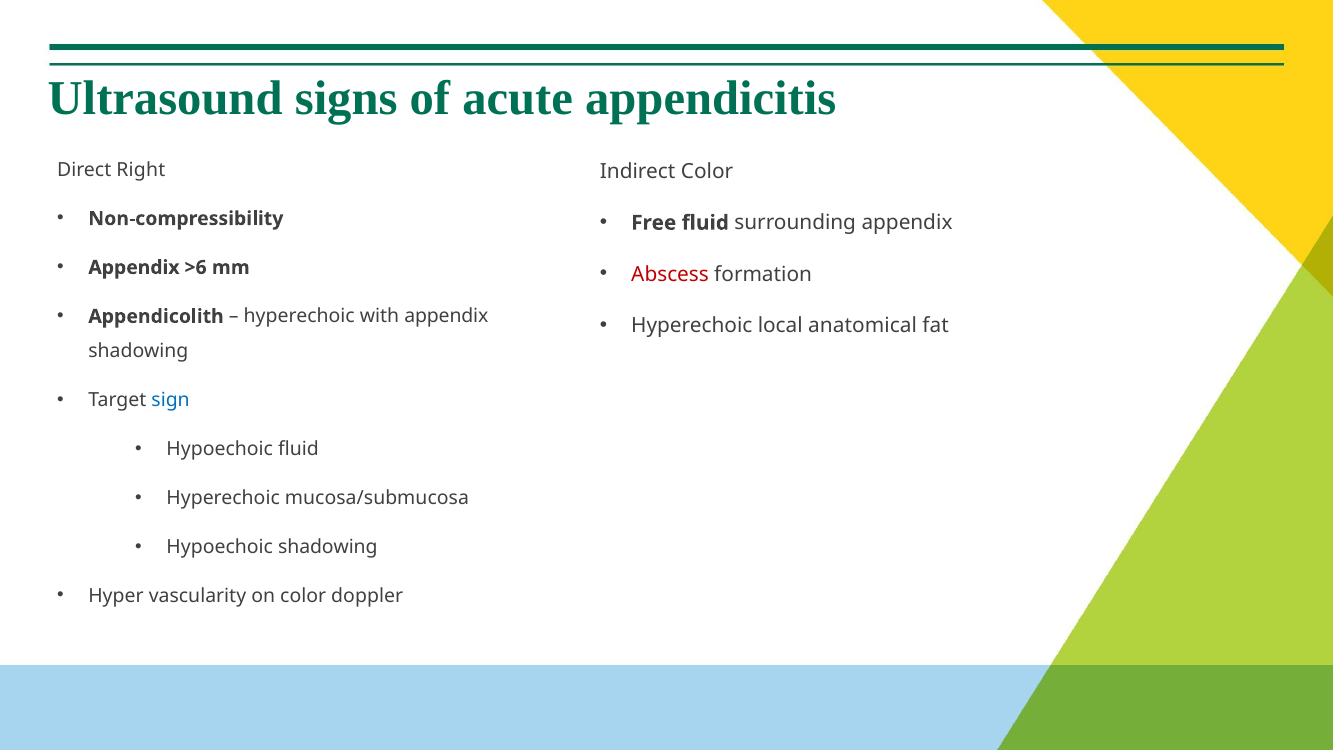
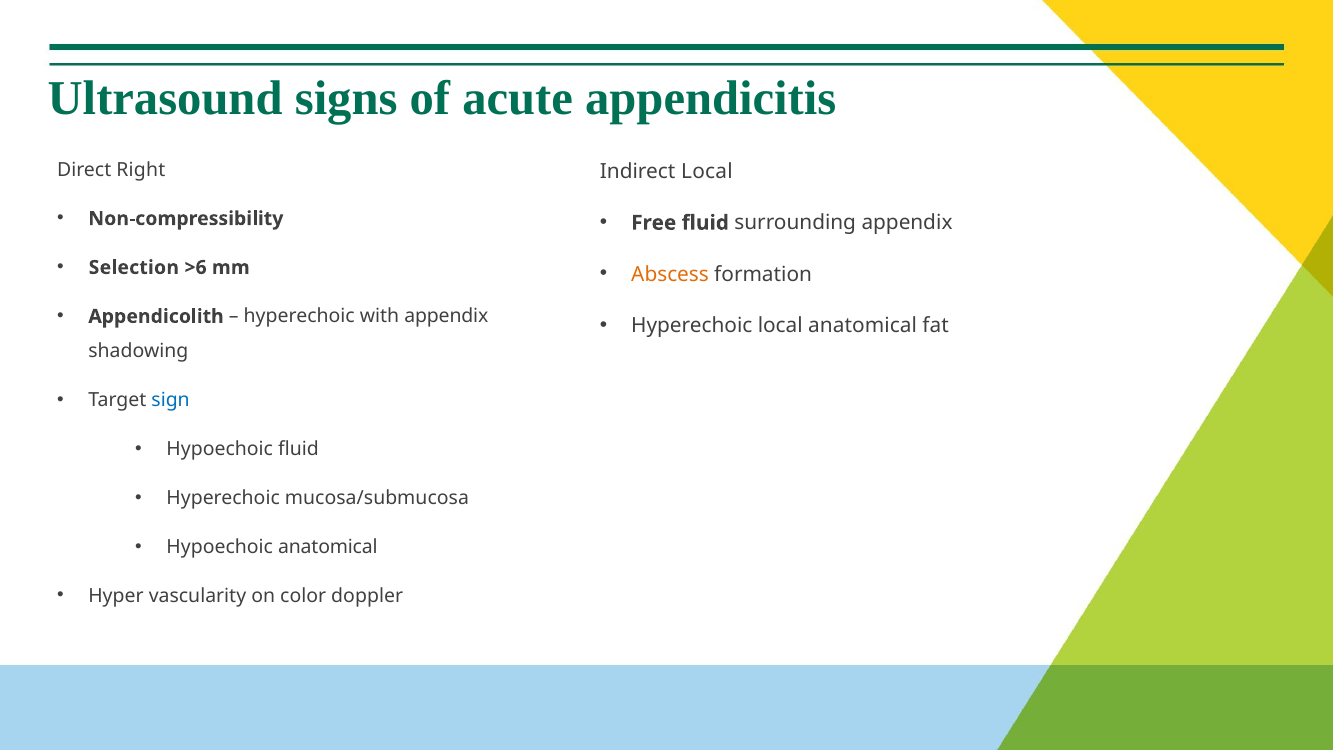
Indirect Color: Color -> Local
Appendix at (134, 267): Appendix -> Selection
Abscess colour: red -> orange
Hypoechoic shadowing: shadowing -> anatomical
